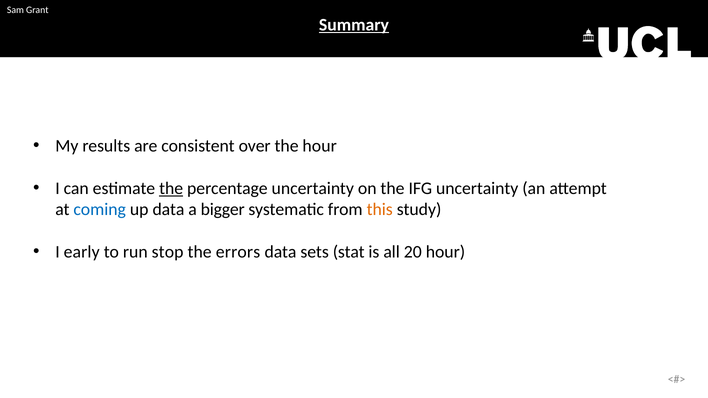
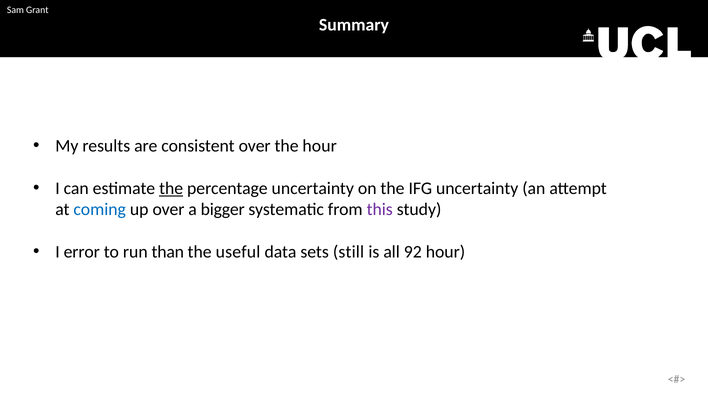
Summary underline: present -> none
up data: data -> over
this colour: orange -> purple
early: early -> error
stop: stop -> than
errors: errors -> useful
stat: stat -> still
20: 20 -> 92
